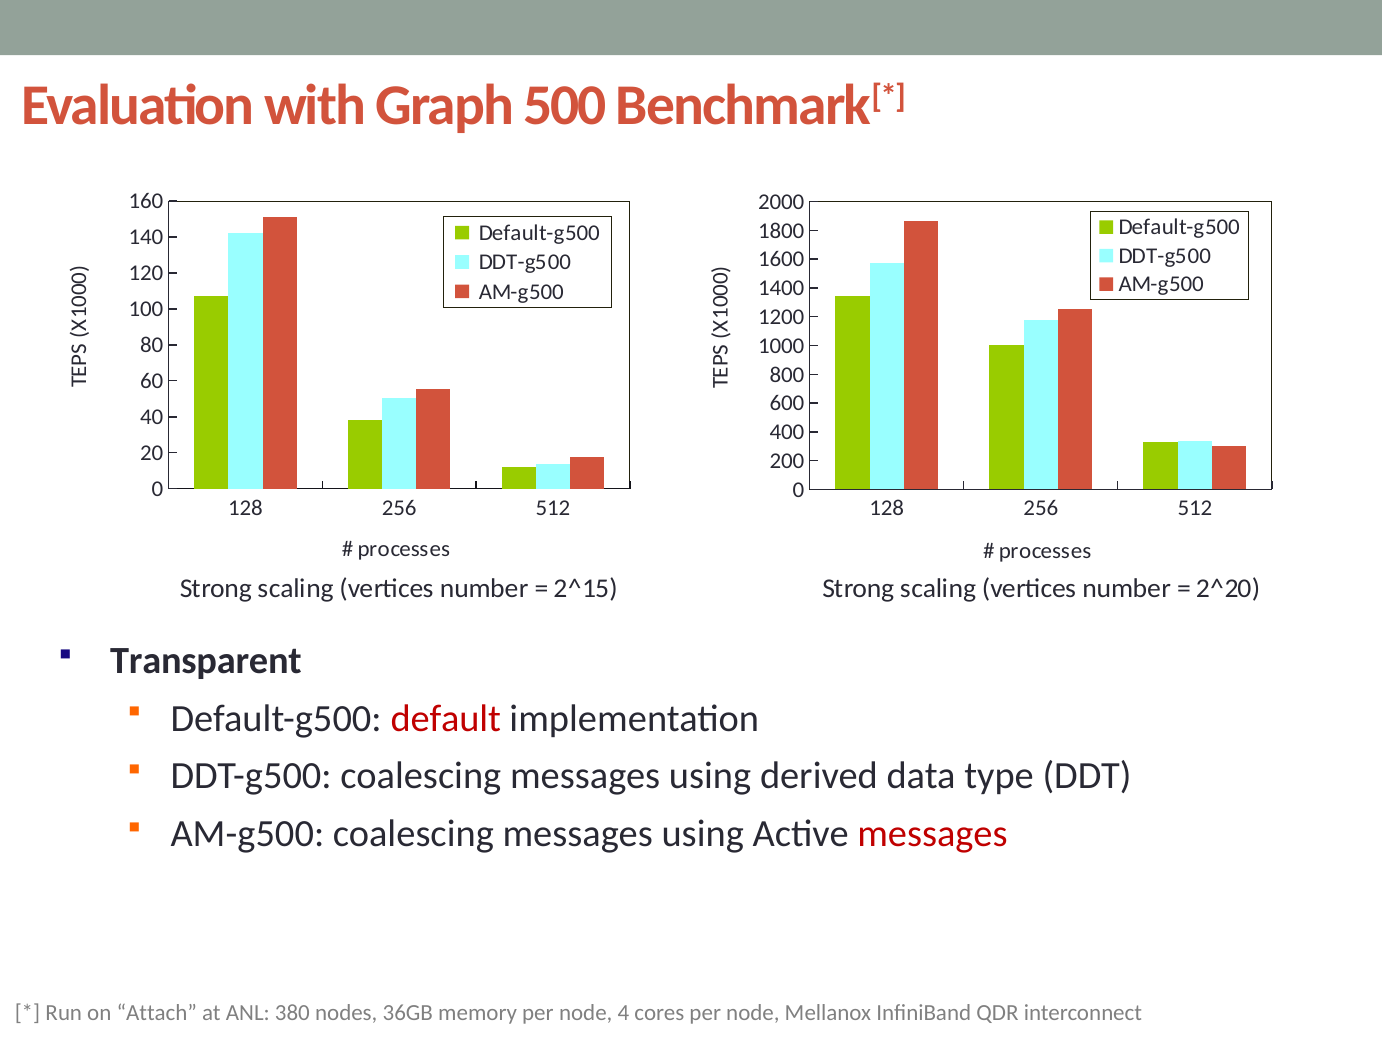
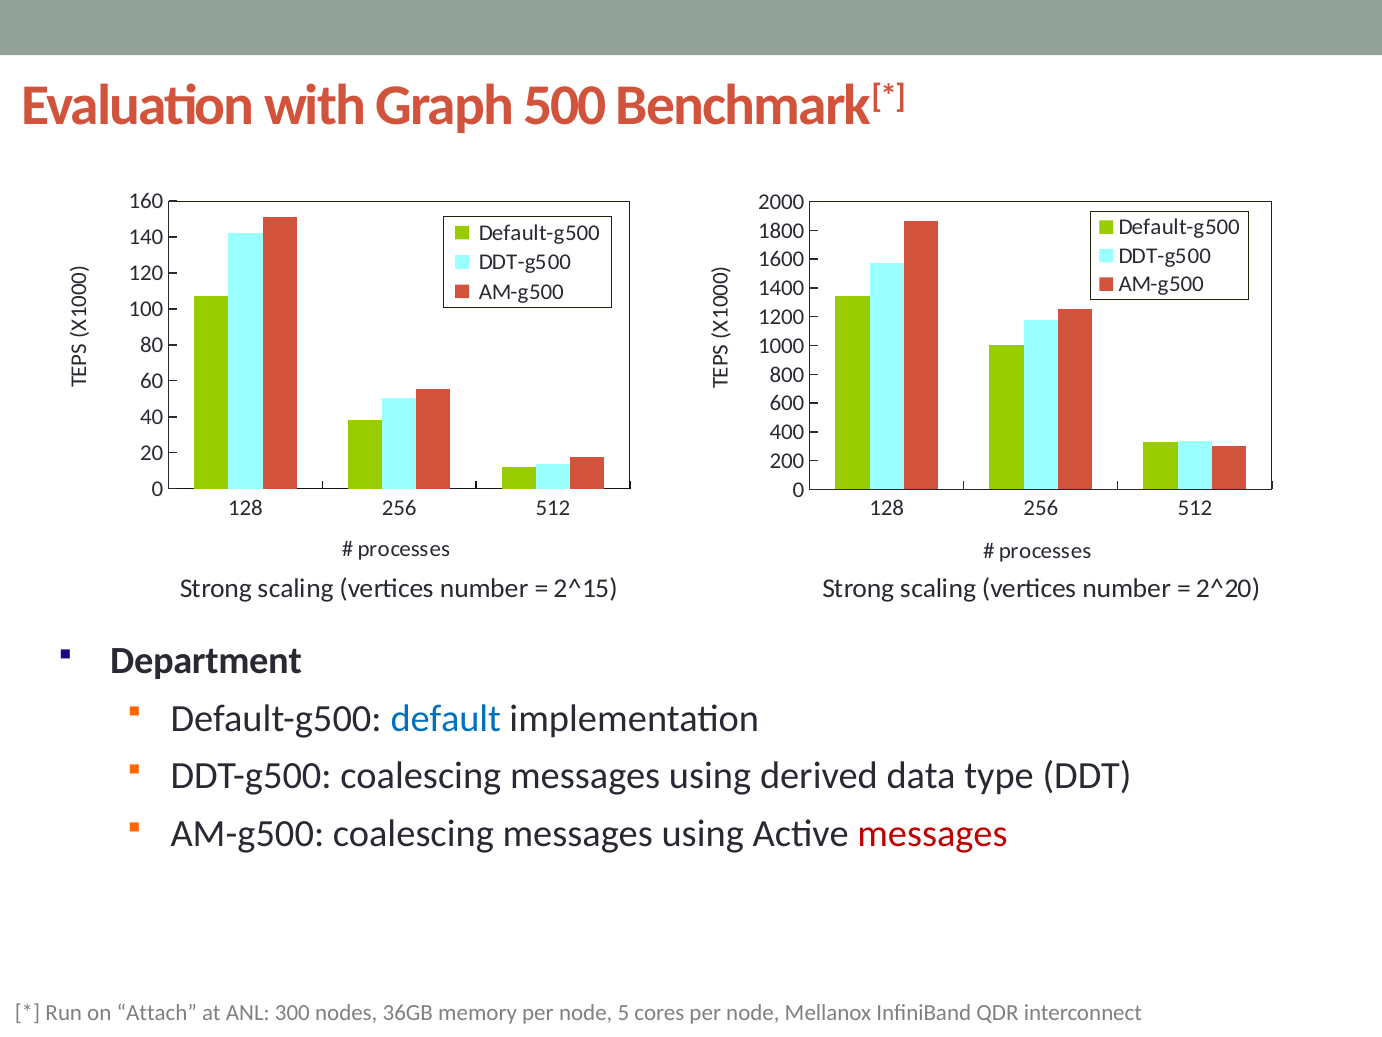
Transparent: Transparent -> Department
default colour: red -> blue
380: 380 -> 300
4: 4 -> 5
